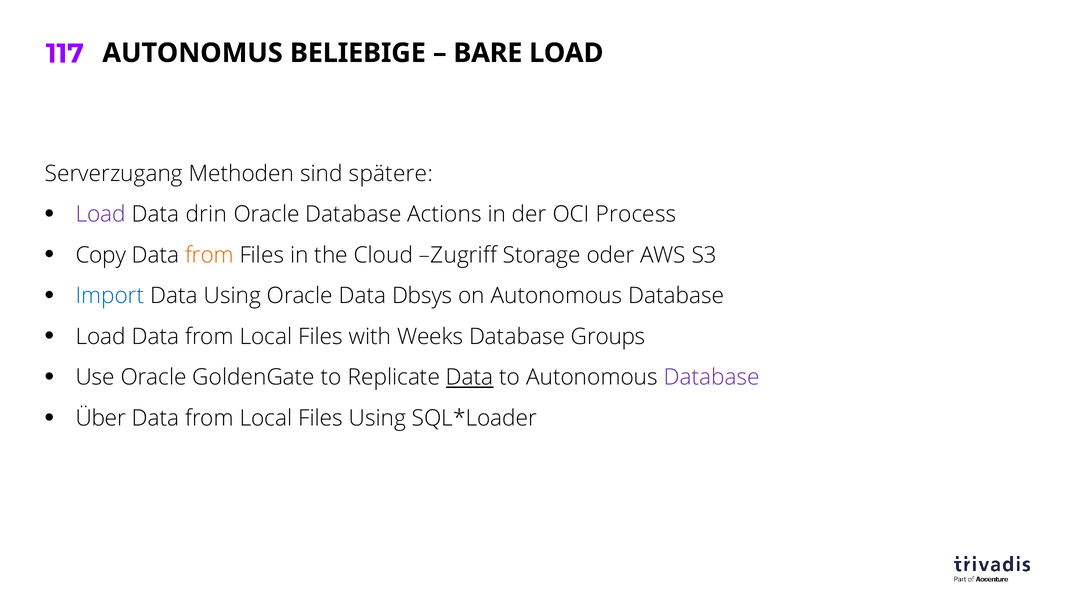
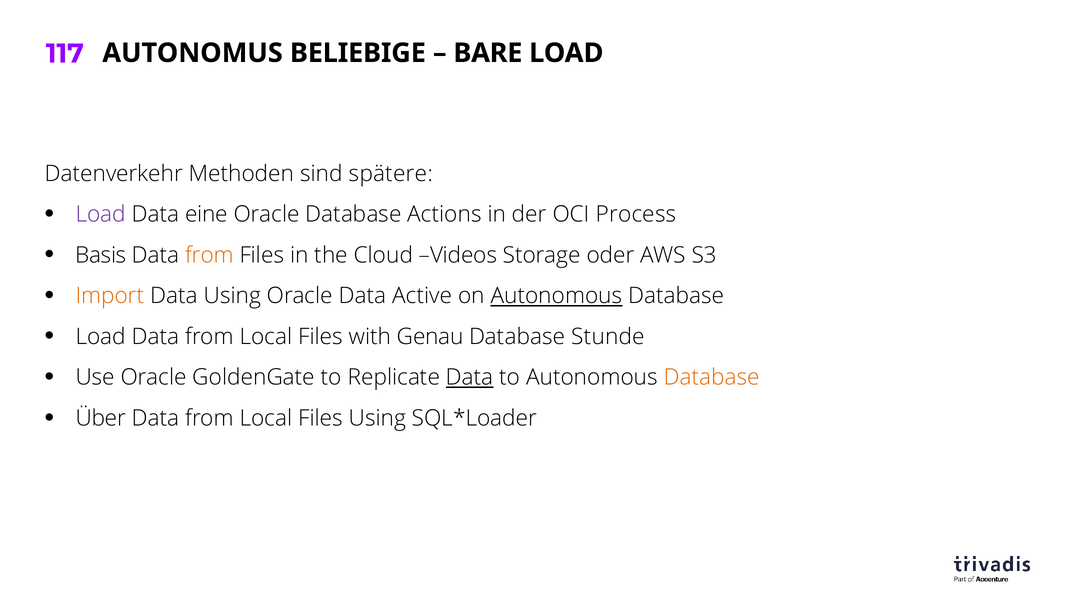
Serverzugang: Serverzugang -> Datenverkehr
drin: drin -> eine
Copy: Copy -> Basis
Zugriff: Zugriff -> Videos
Import colour: blue -> orange
Dbsys: Dbsys -> Active
Autonomous at (556, 296) underline: none -> present
Weeks: Weeks -> Genau
Groups: Groups -> Stunde
Database at (712, 377) colour: purple -> orange
